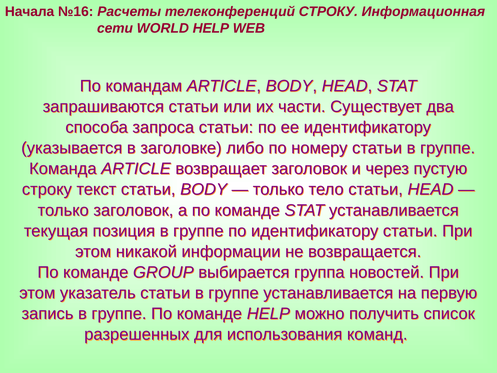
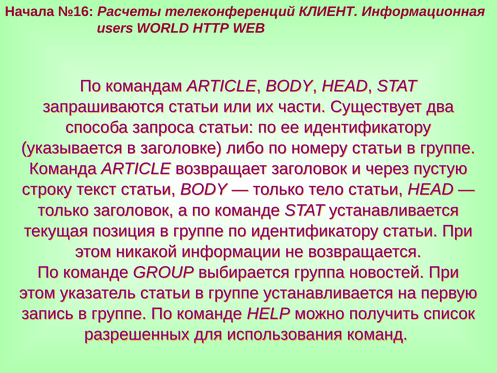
телеконференций СТРОКУ: СТРОКУ -> КЛИЕНТ
сети: сети -> users
WORLD HELP: HELP -> HTTP
